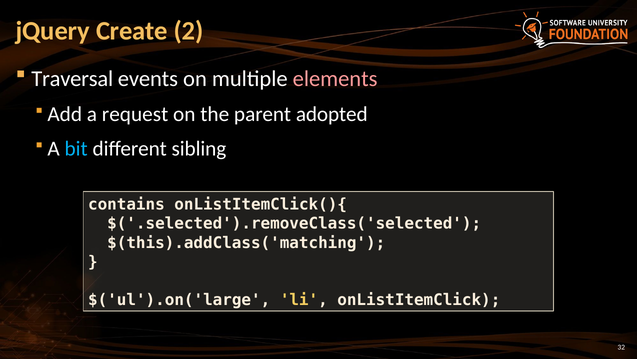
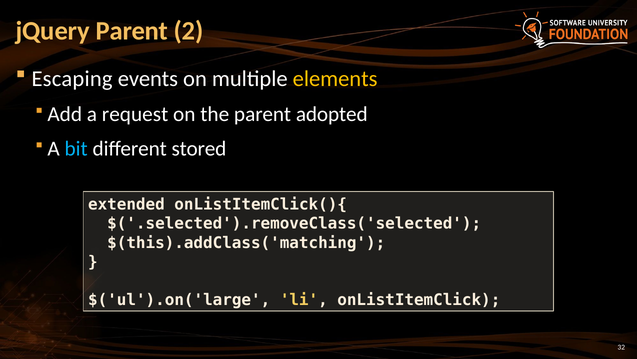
jQuery Create: Create -> Parent
Traversal: Traversal -> Escaping
elements colour: pink -> yellow
sibling: sibling -> stored
contains: contains -> extended
